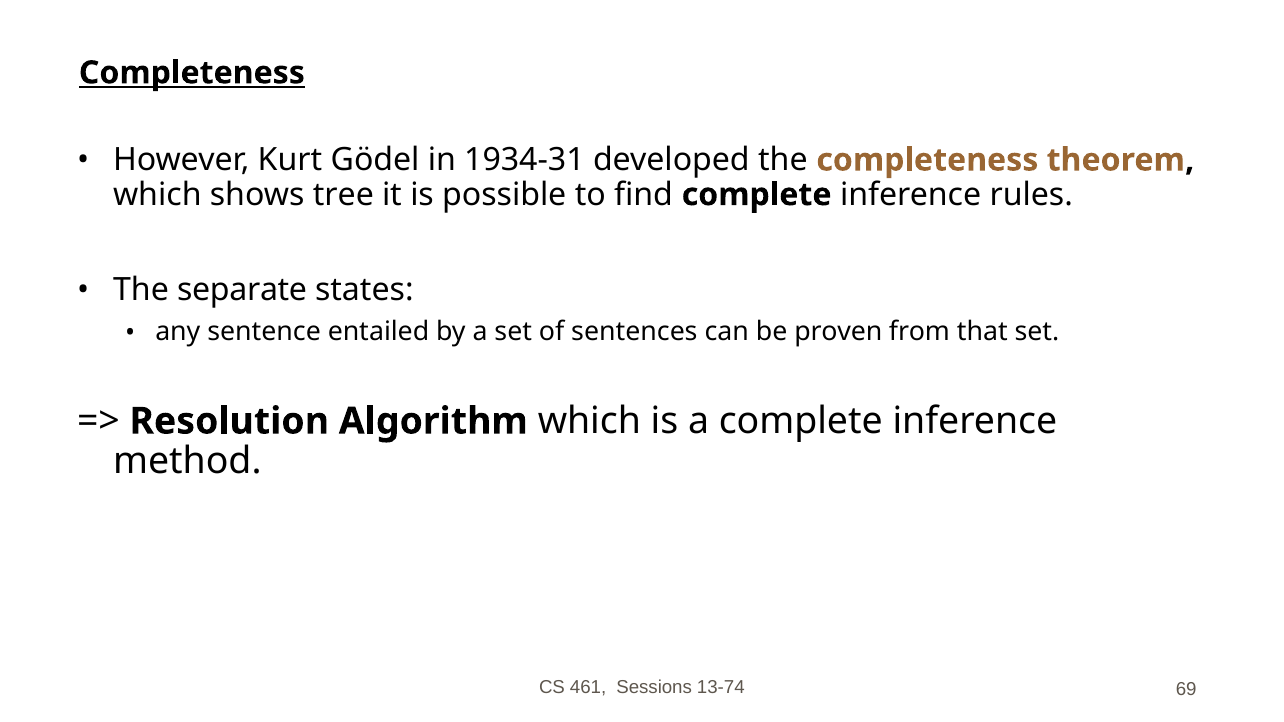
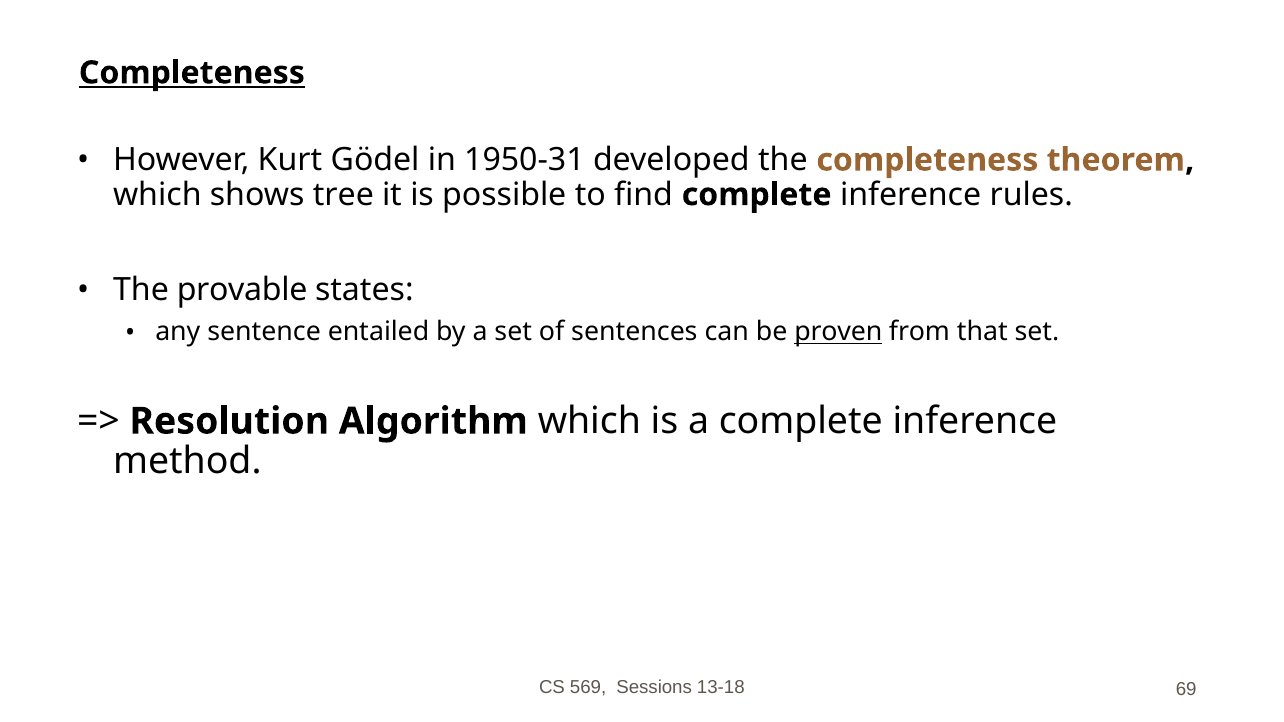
1934-31: 1934-31 -> 1950-31
separate: separate -> provable
proven underline: none -> present
461: 461 -> 569
13-74: 13-74 -> 13-18
